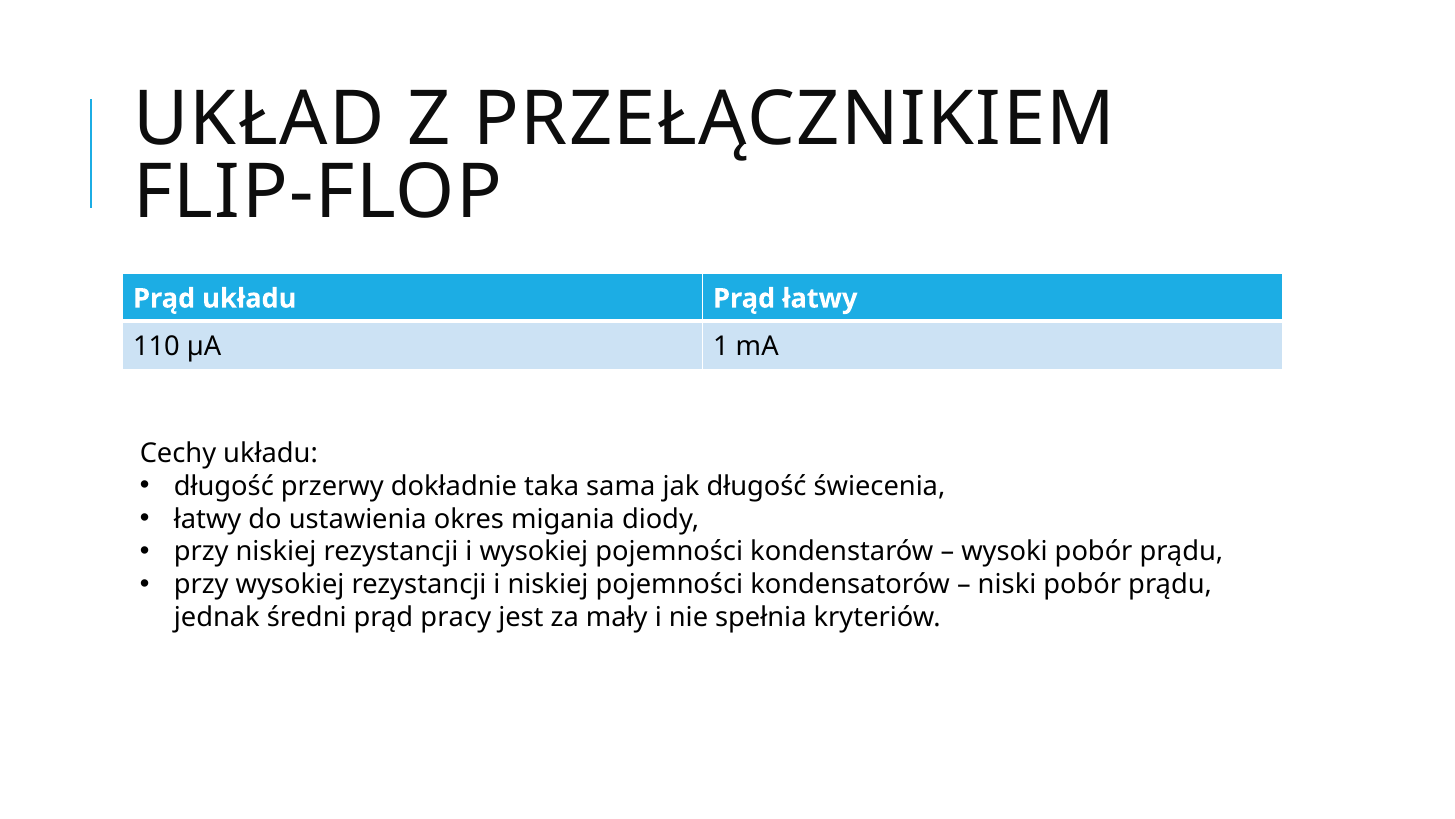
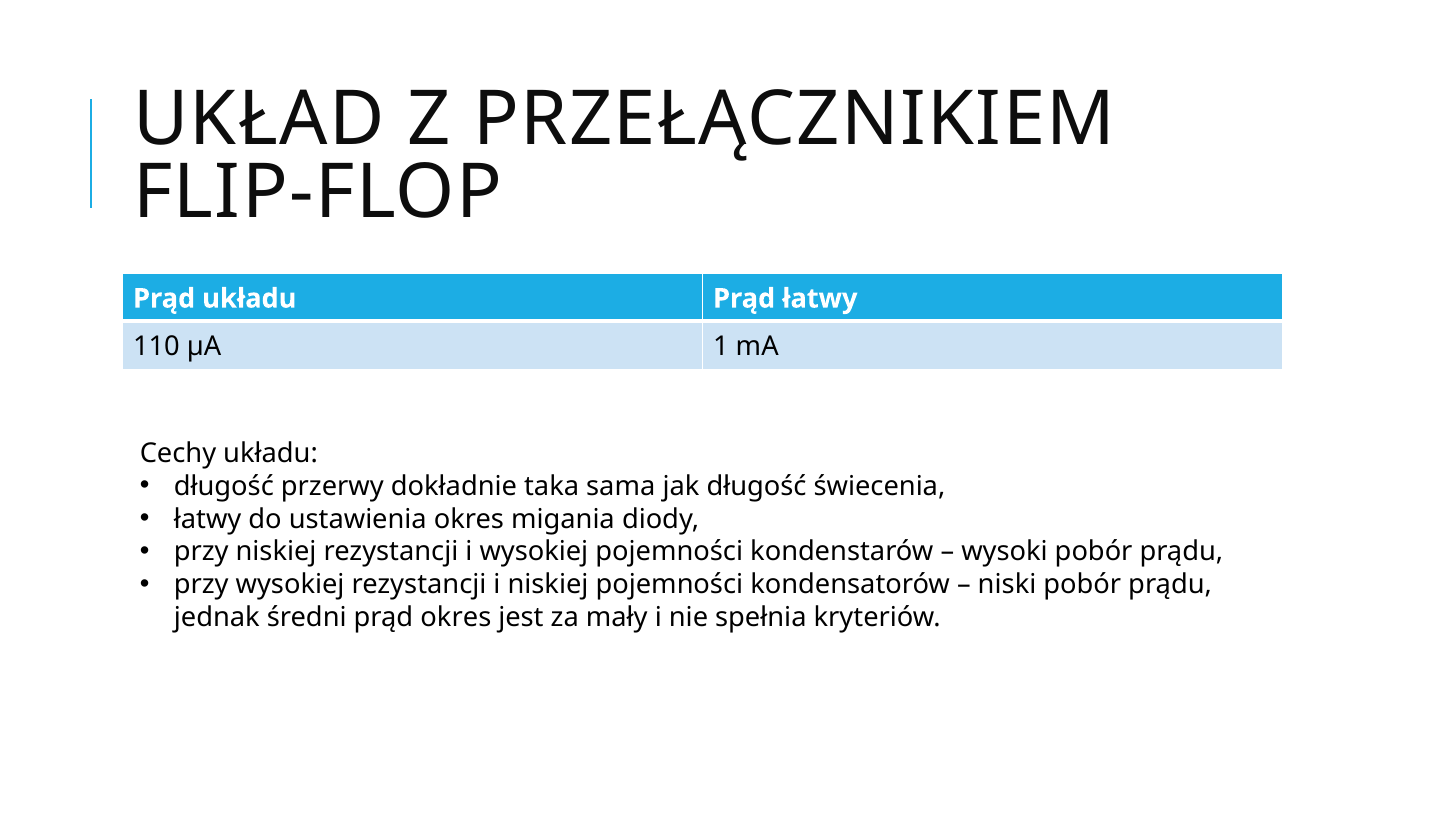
prąd pracy: pracy -> okres
